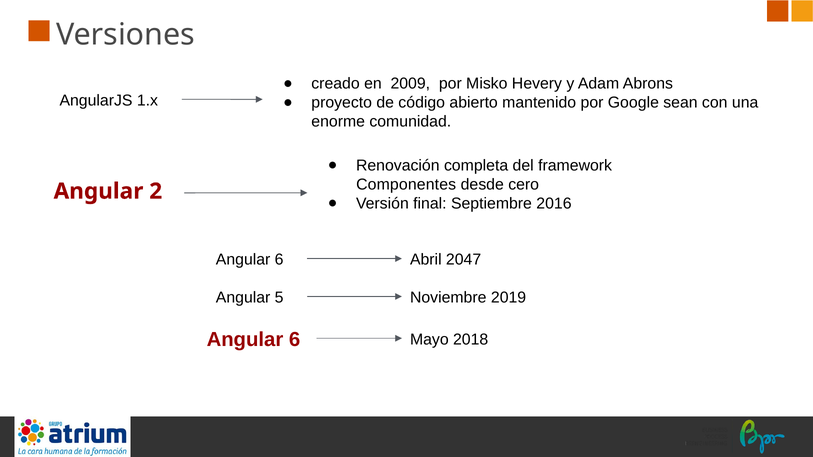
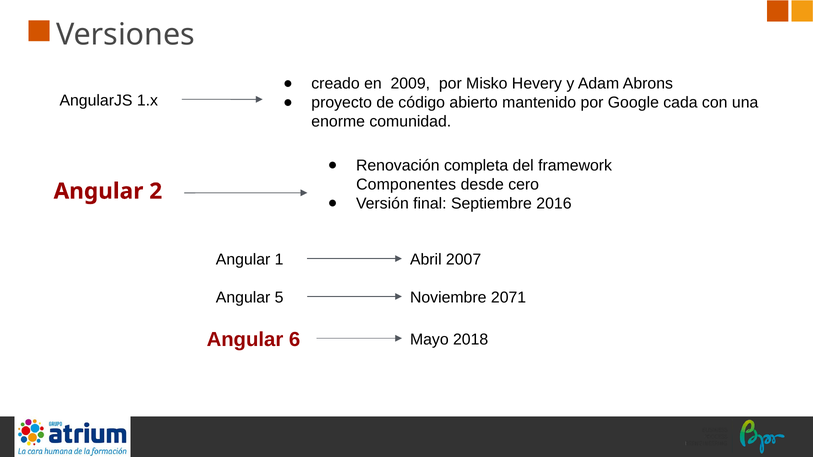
sean: sean -> cada
6 at (279, 260): 6 -> 1
2047: 2047 -> 2007
2019: 2019 -> 2071
